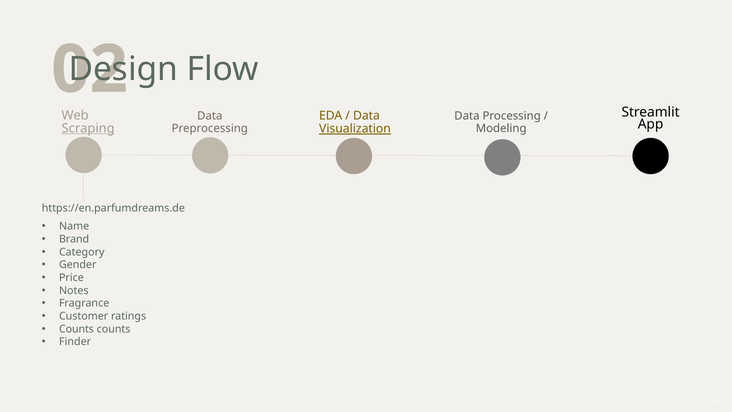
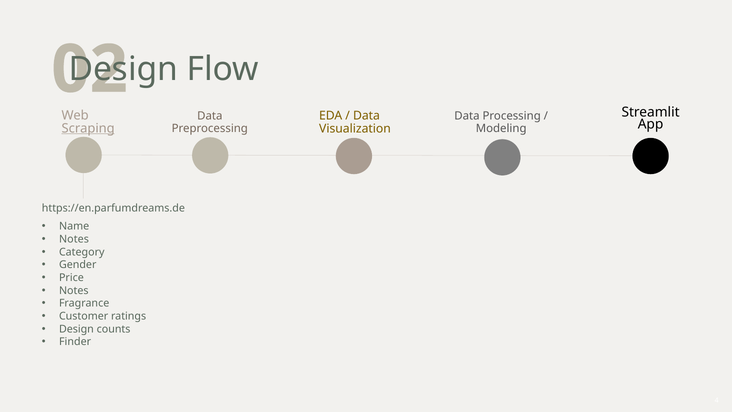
Visualization underline: present -> none
Brand at (74, 239): Brand -> Notes
Counts at (76, 329): Counts -> Design
